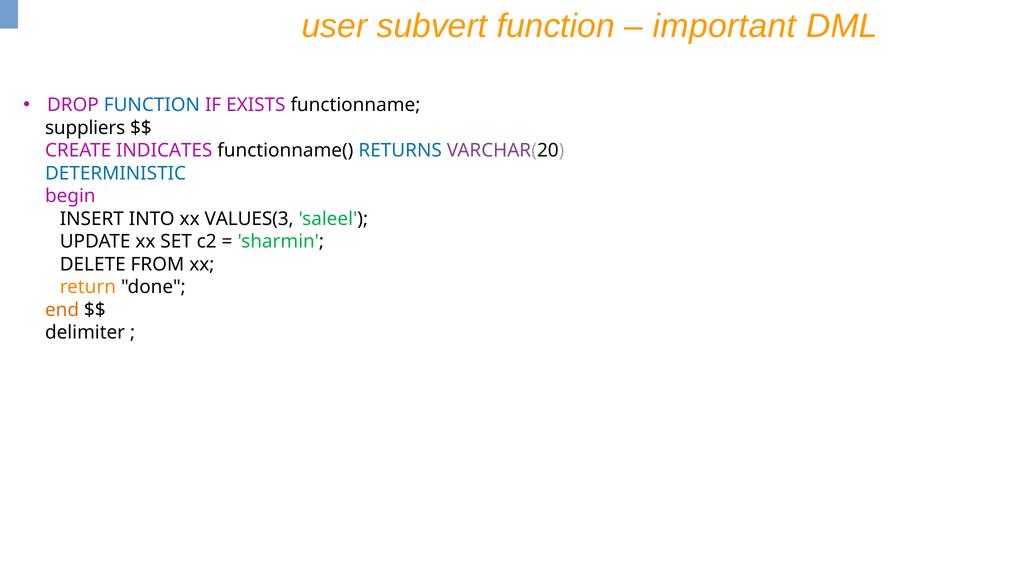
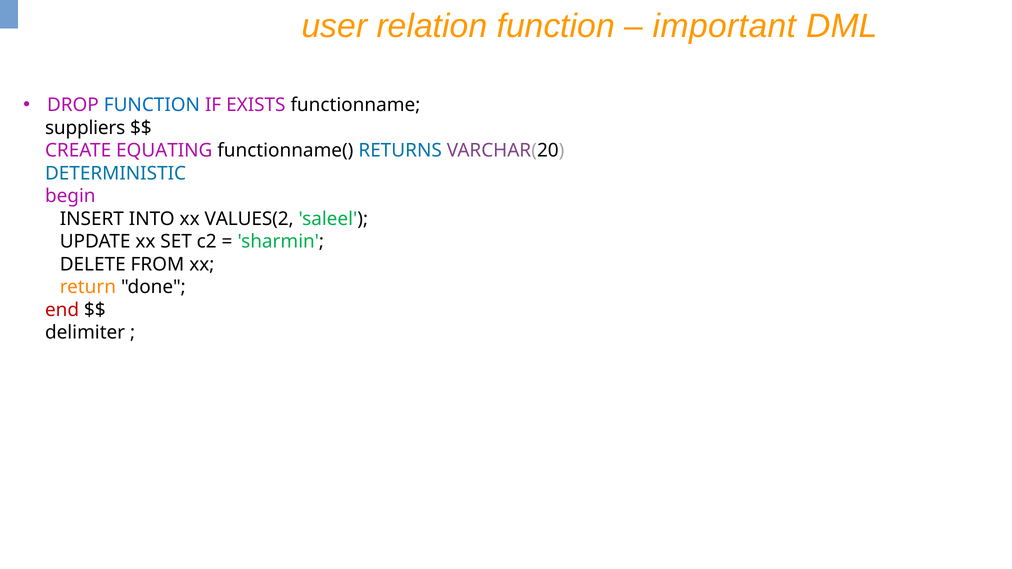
subvert: subvert -> relation
INDICATES: INDICATES -> EQUATING
VALUES(3: VALUES(3 -> VALUES(2
end colour: orange -> red
